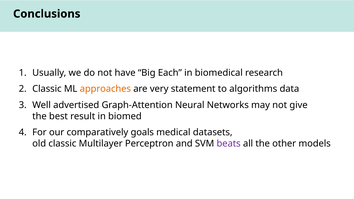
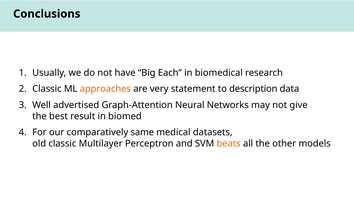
algorithms: algorithms -> description
goals: goals -> same
beats colour: purple -> orange
